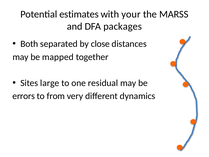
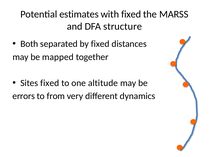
with your: your -> fixed
packages: packages -> structure
by close: close -> fixed
Sites large: large -> fixed
residual: residual -> altitude
